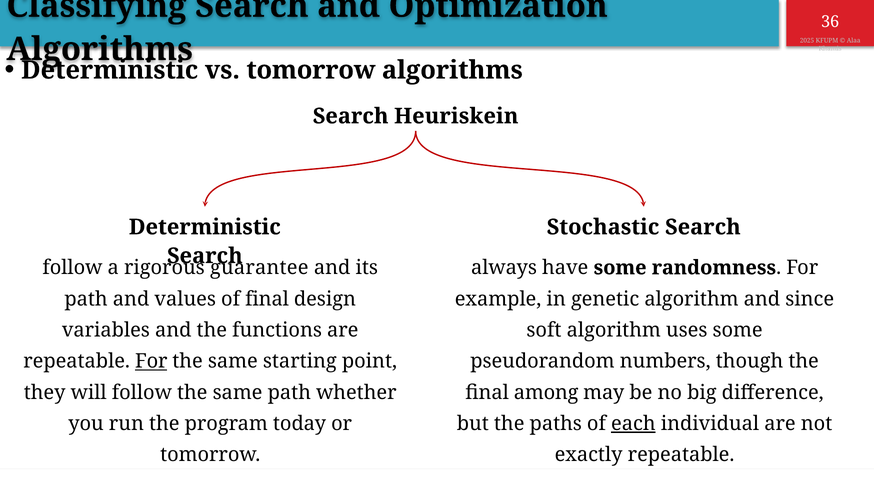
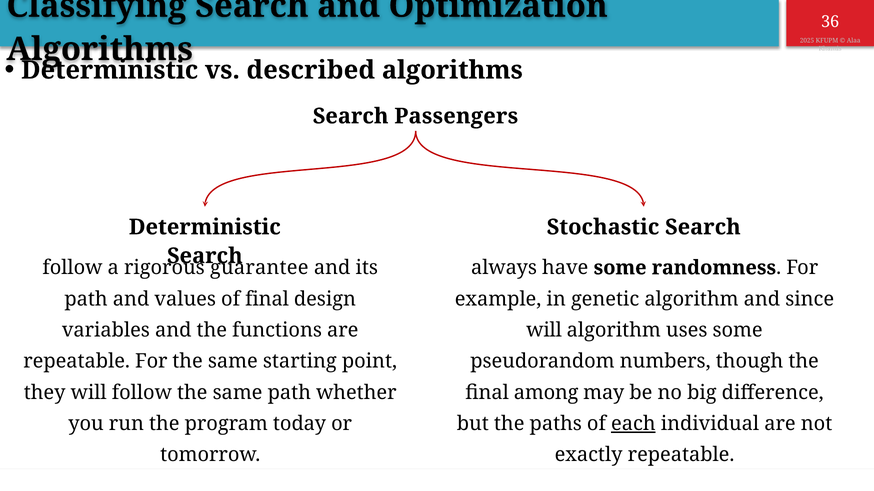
vs tomorrow: tomorrow -> described
Heuriskein: Heuriskein -> Passengers
soft at (544, 331): soft -> will
For at (151, 362) underline: present -> none
